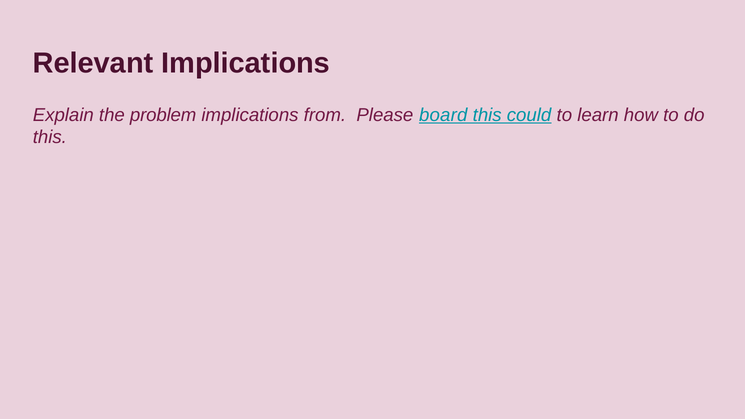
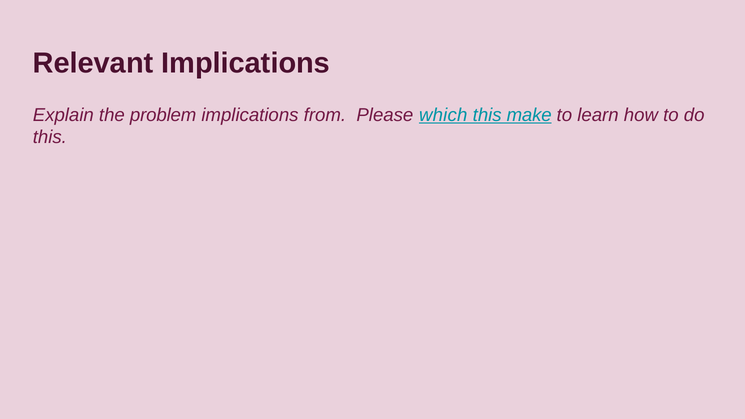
board: board -> which
could: could -> make
